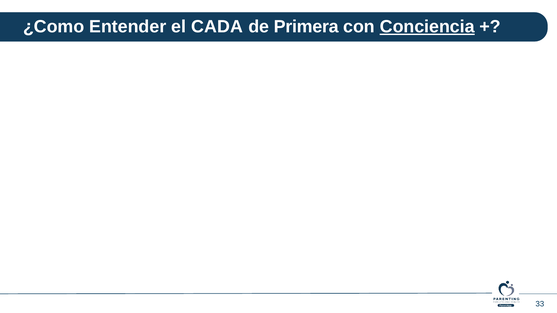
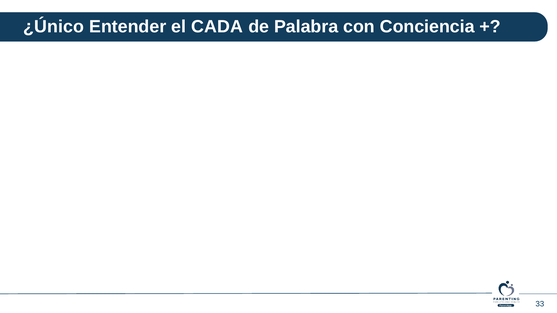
¿Como: ¿Como -> ¿Único
Primera: Primera -> Palabra
Conciencia underline: present -> none
